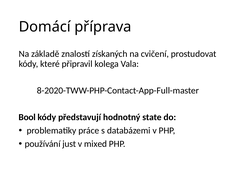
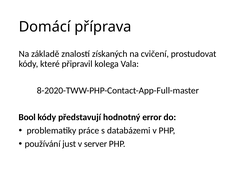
state: state -> error
mixed: mixed -> server
